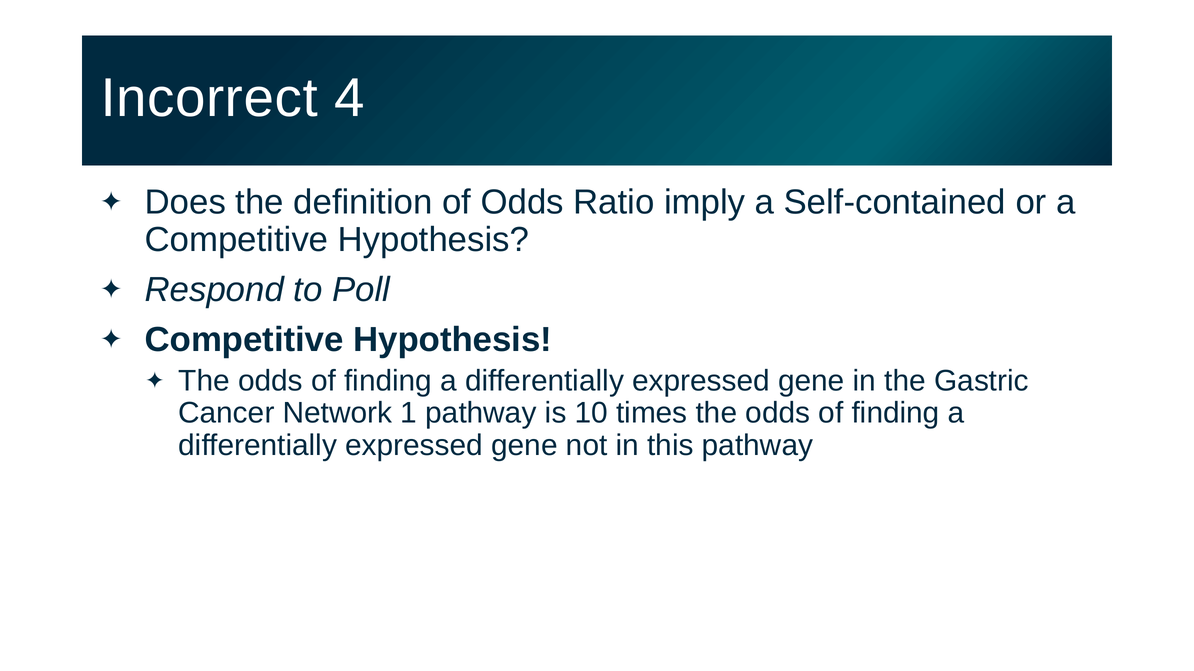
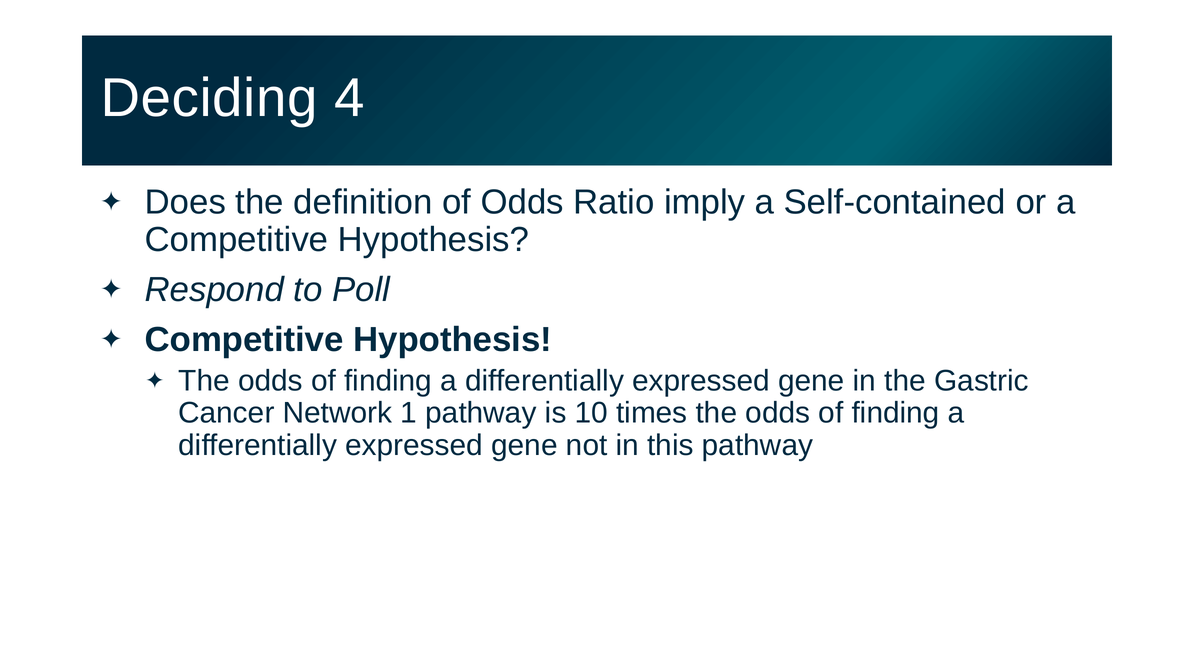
Incorrect: Incorrect -> Deciding
